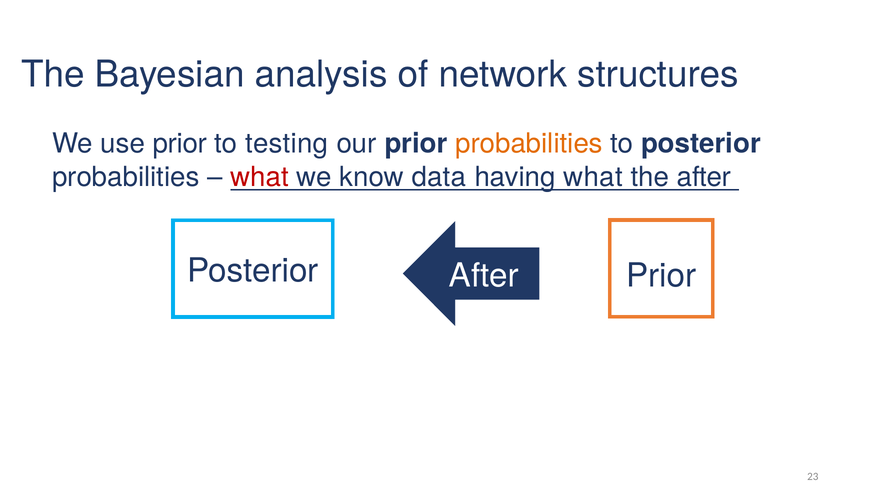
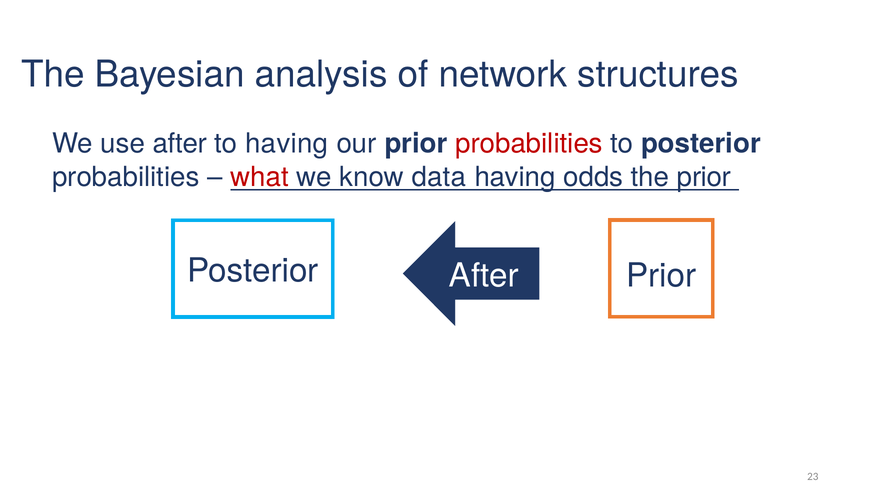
use prior: prior -> after
to testing: testing -> having
probabilities at (529, 144) colour: orange -> red
having what: what -> odds
the after: after -> prior
